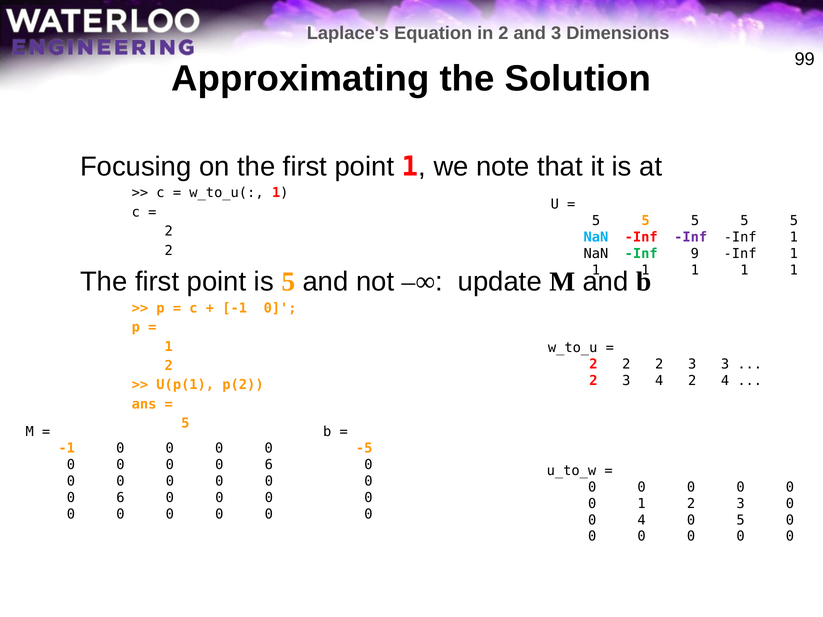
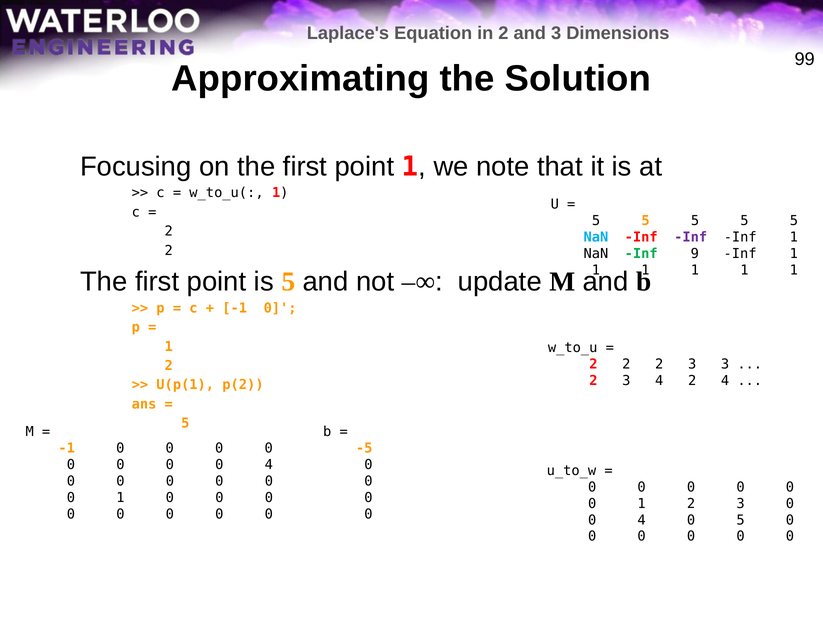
6 at (269, 465): 6 -> 4
6 at (120, 498): 6 -> 1
